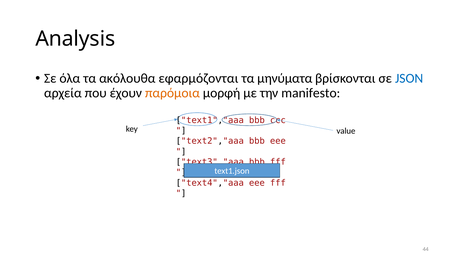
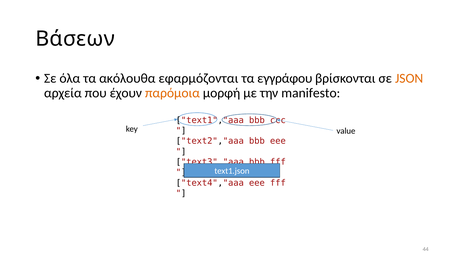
Analysis: Analysis -> Βάσεων
μηνύματα: μηνύματα -> εγγράφου
JSON colour: blue -> orange
